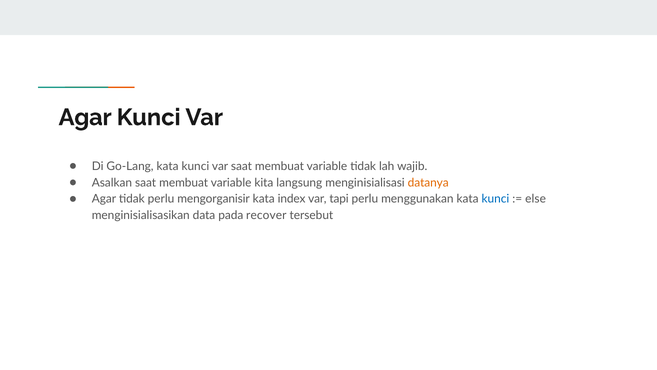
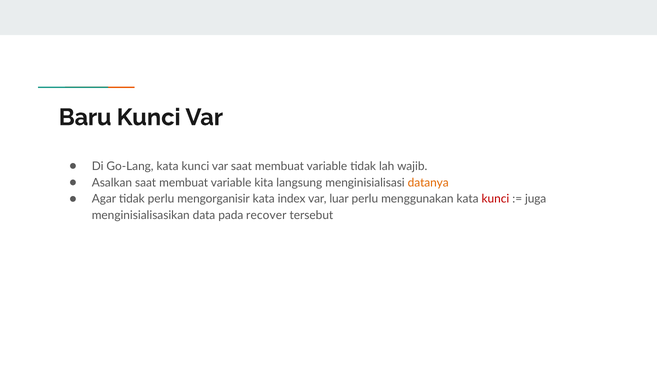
Agar at (85, 117): Agar -> Baru
tapi: tapi -> luar
kunci at (495, 199) colour: blue -> red
else: else -> juga
